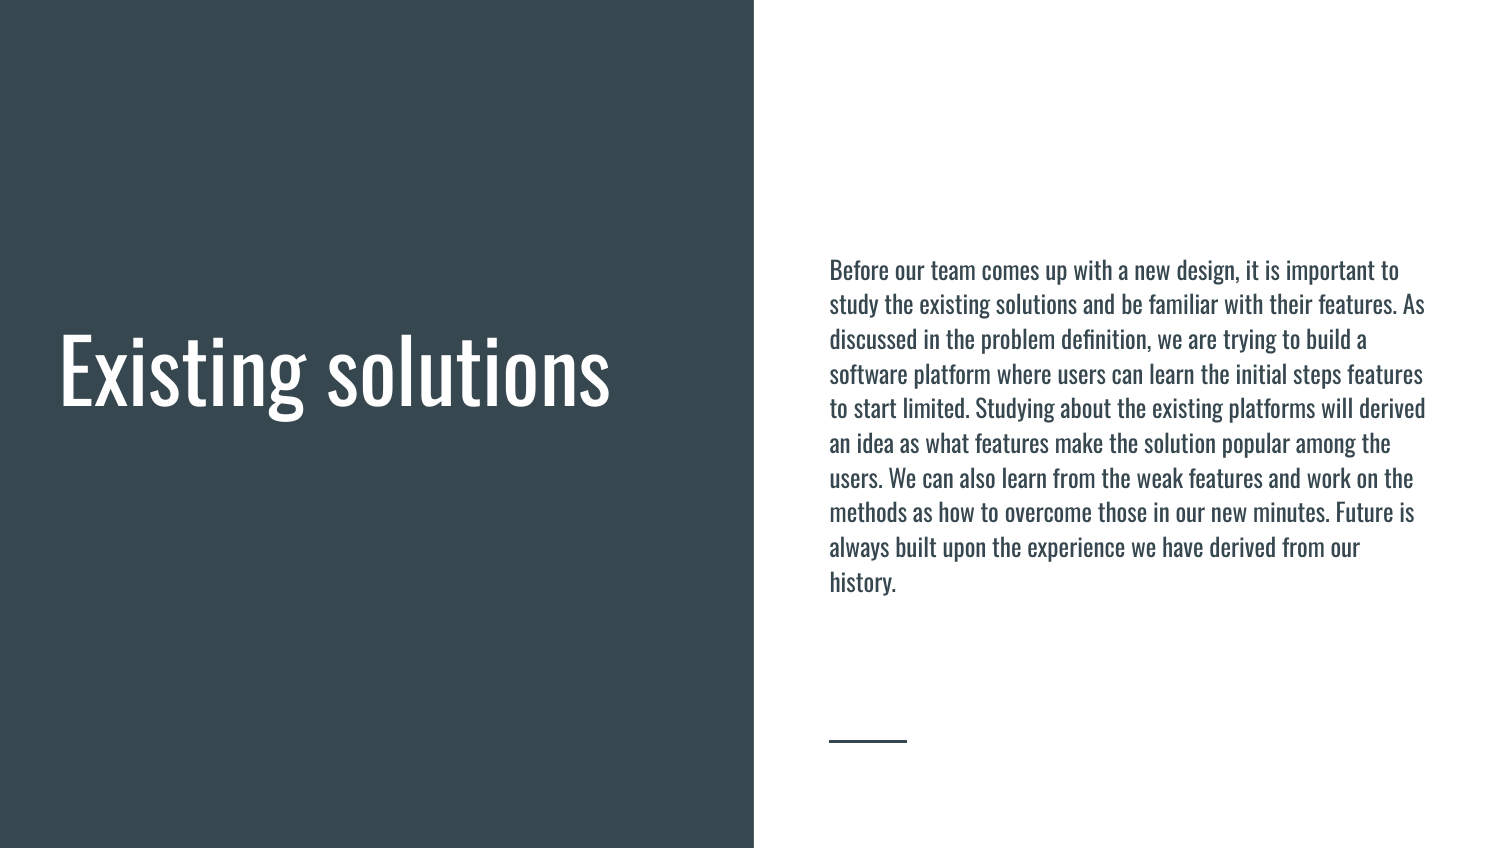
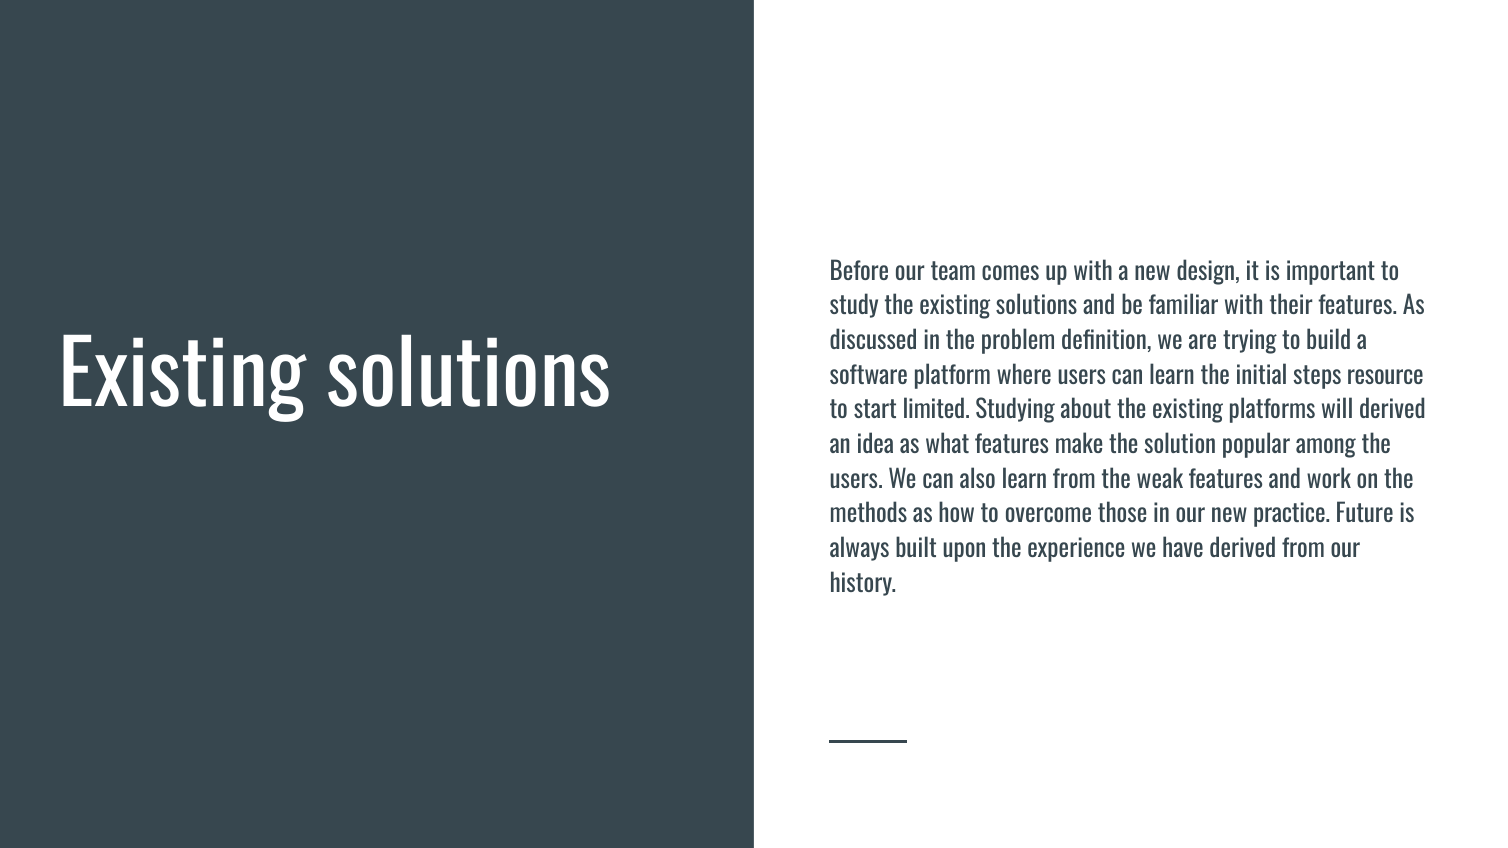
steps features: features -> resource
minutes: minutes -> practice
